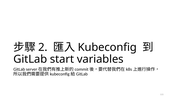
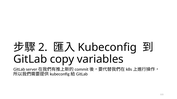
start: start -> copy
